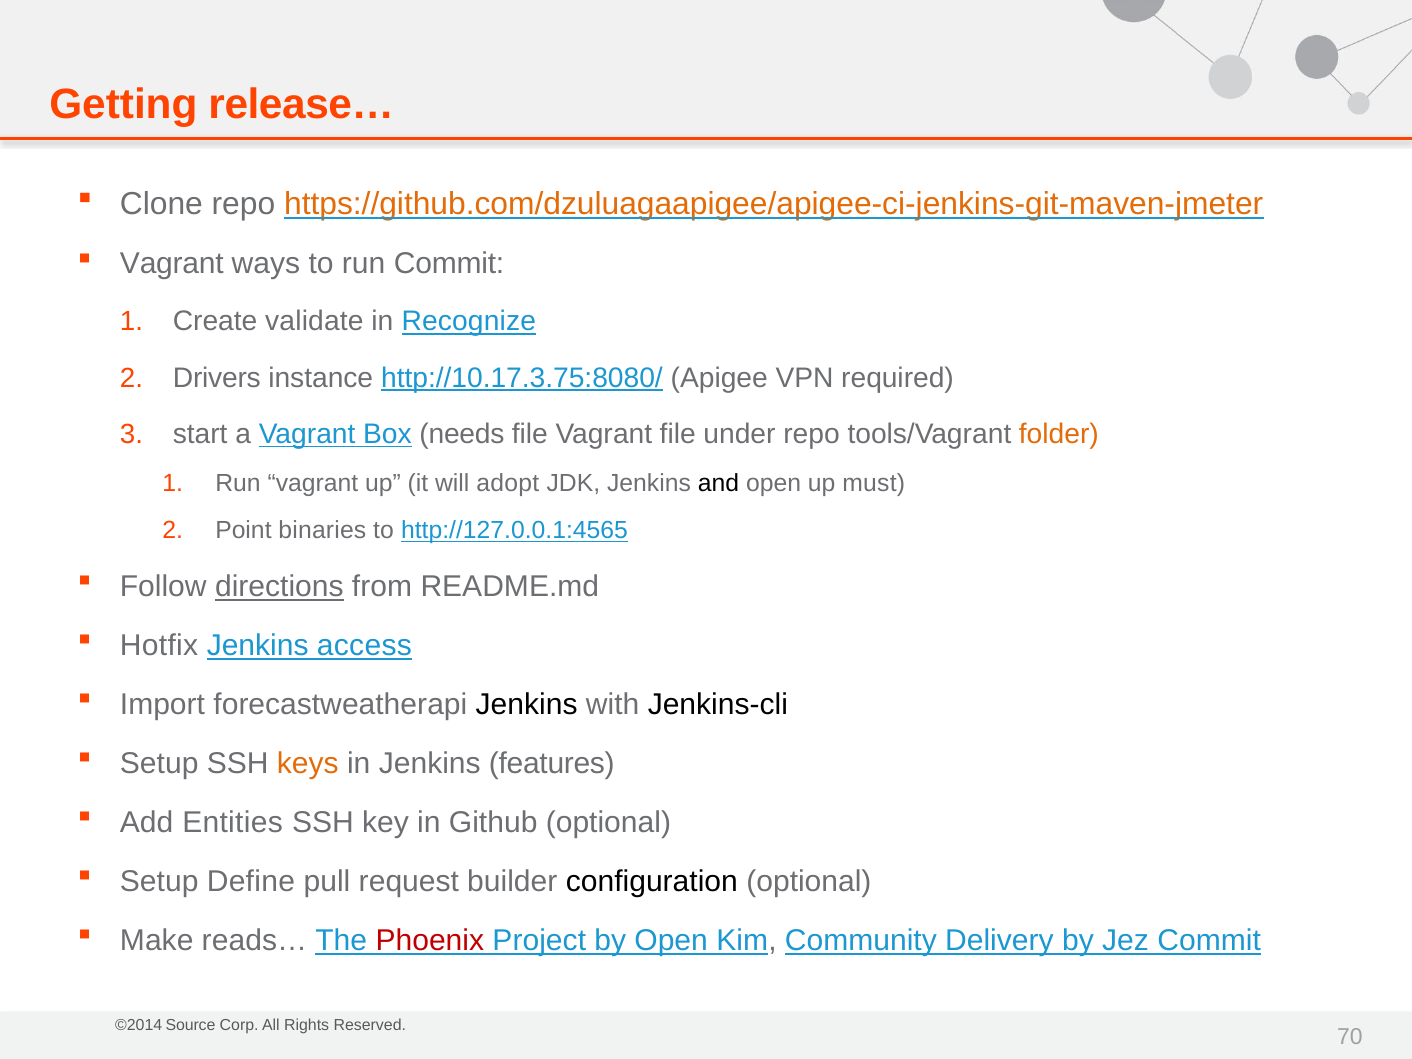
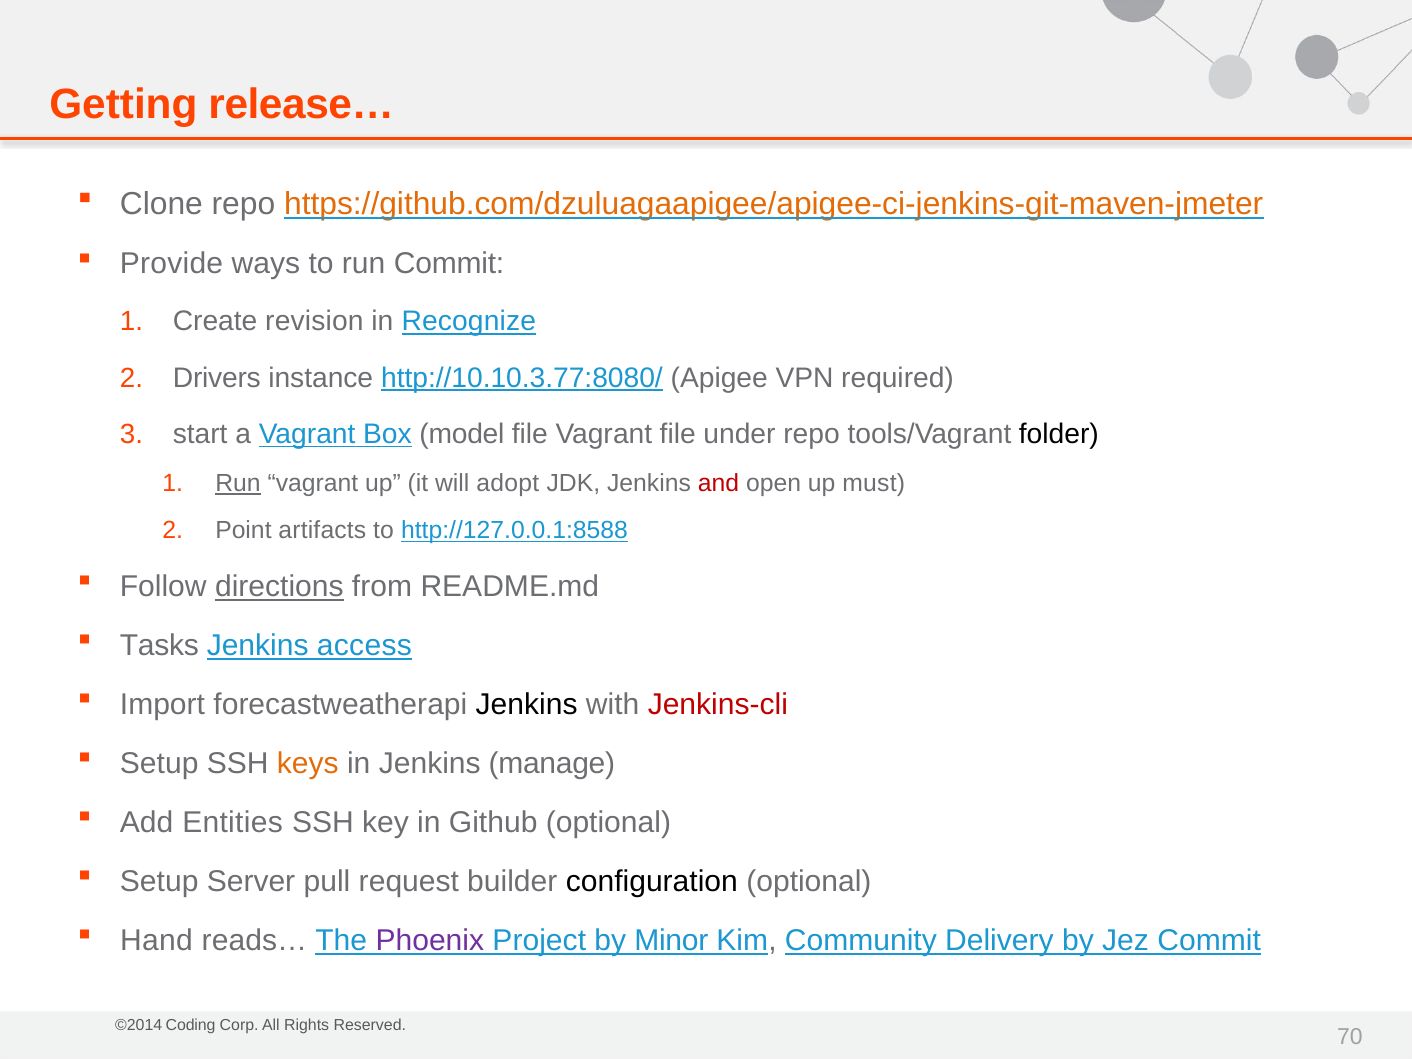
Vagrant at (172, 264): Vagrant -> Provide
validate: validate -> revision
http://10.17.3.75:8080/: http://10.17.3.75:8080/ -> http://10.10.3.77:8080/
needs: needs -> model
folder colour: orange -> black
Run at (238, 483) underline: none -> present
and colour: black -> red
binaries: binaries -> artifacts
http://127.0.0.1:4565: http://127.0.0.1:4565 -> http://127.0.0.1:8588
Hotfix: Hotfix -> Tasks
Jenkins-cli colour: black -> red
features: features -> manage
Define: Define -> Server
Make: Make -> Hand
Phoenix colour: red -> purple
by Open: Open -> Minor
Source: Source -> Coding
